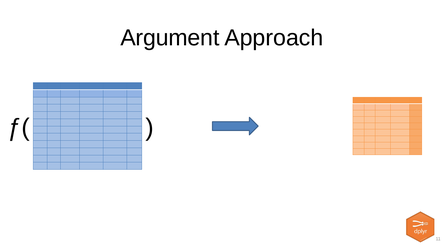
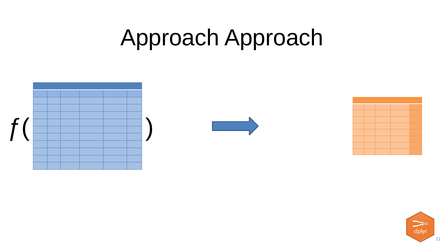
Argument at (170, 38): Argument -> Approach
